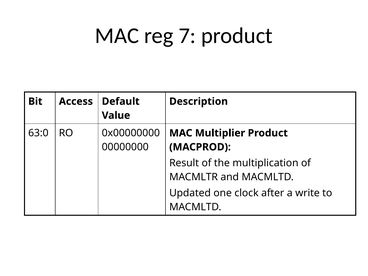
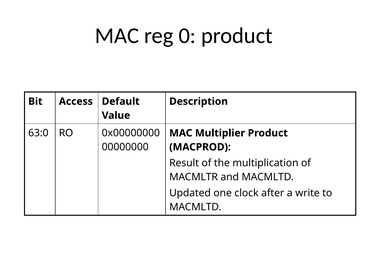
7: 7 -> 0
